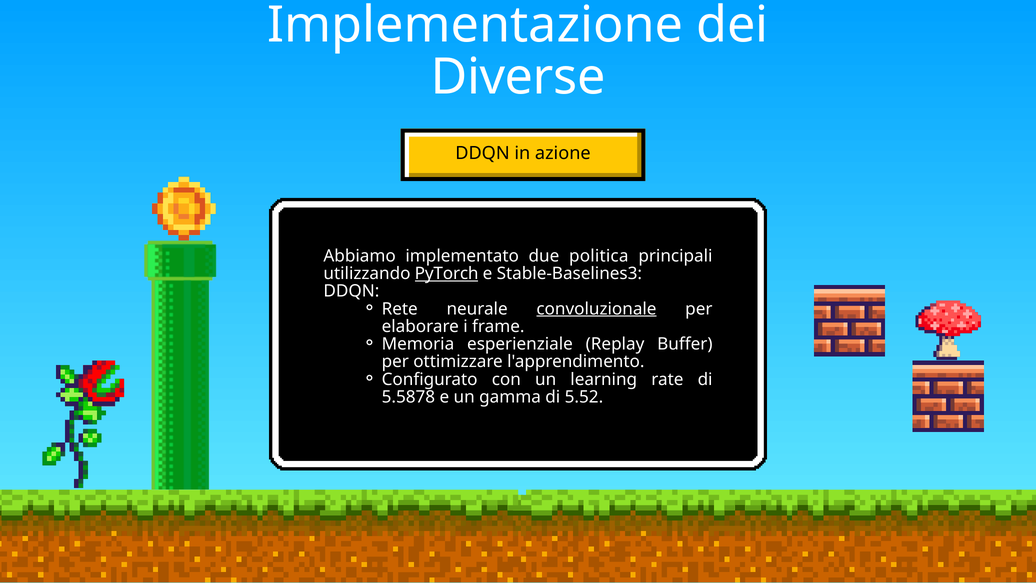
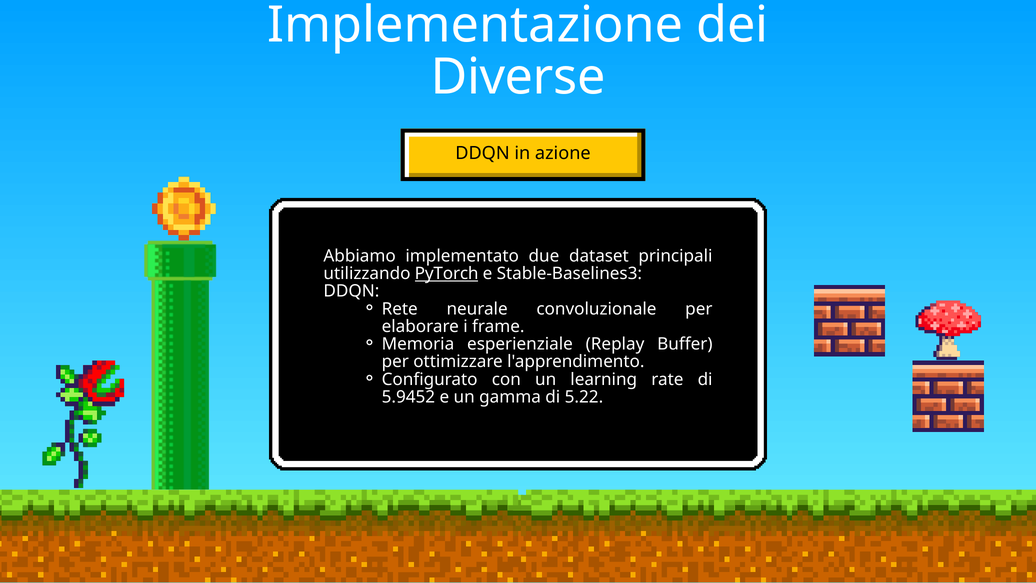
politica: politica -> dataset
convoluzionale underline: present -> none
5.5878: 5.5878 -> 5.9452
5.52: 5.52 -> 5.22
